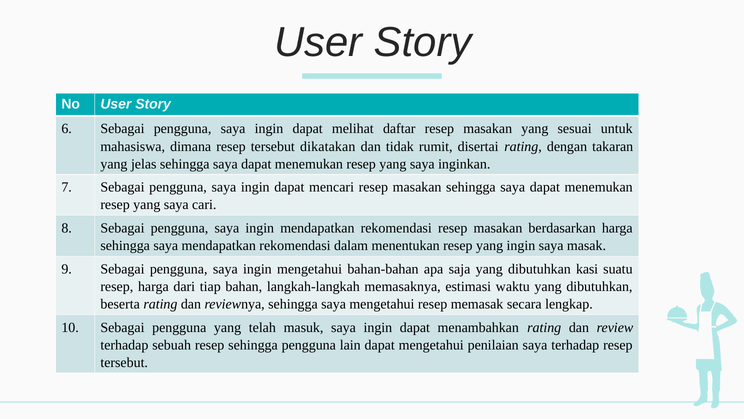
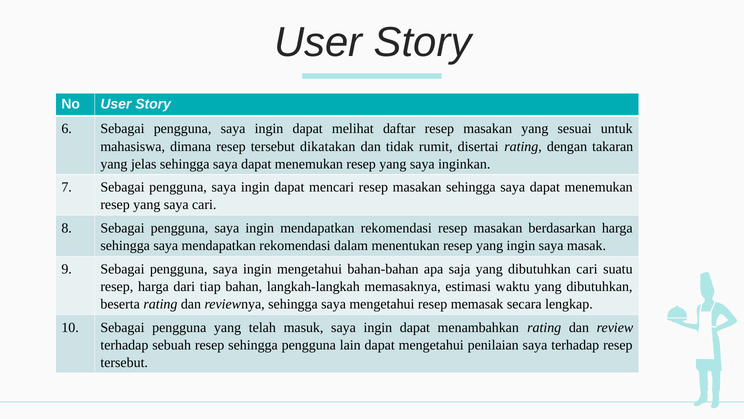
dibutuhkan kasi: kasi -> cari
